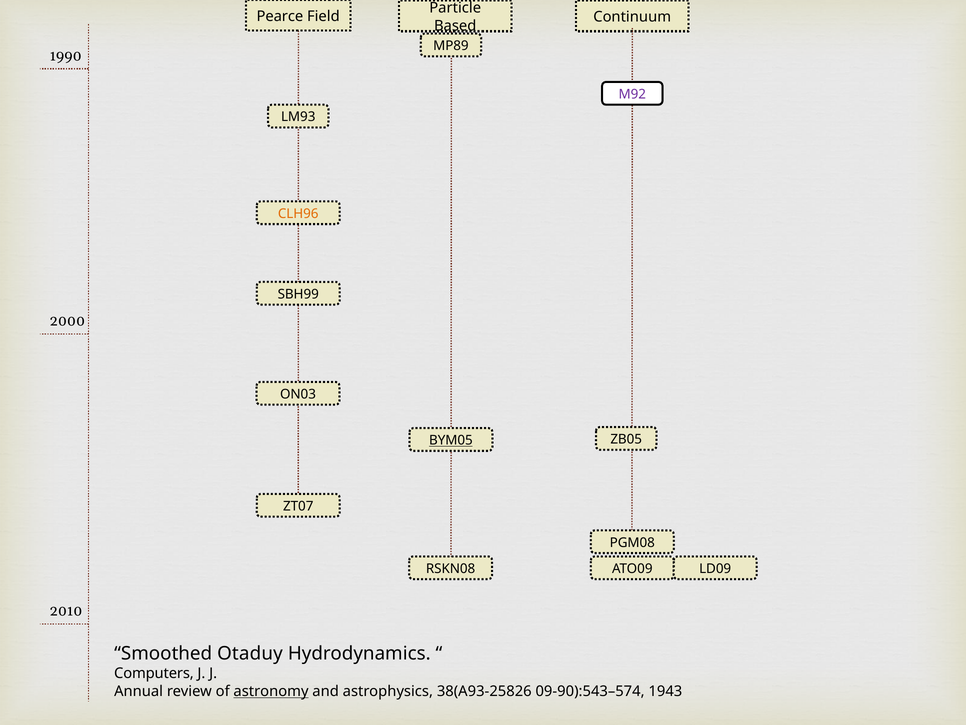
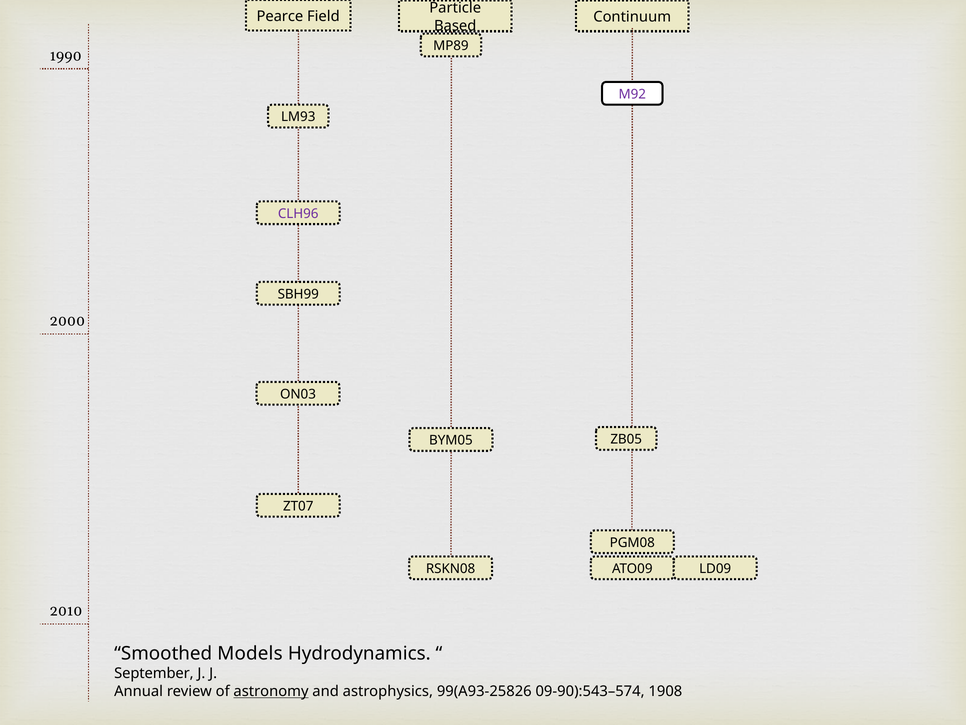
CLH96 colour: orange -> purple
BYM05 underline: present -> none
Otaduy: Otaduy -> Models
Computers: Computers -> September
38(A93-25826: 38(A93-25826 -> 99(A93-25826
1943: 1943 -> 1908
